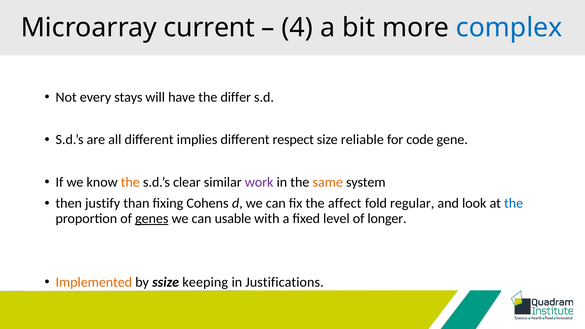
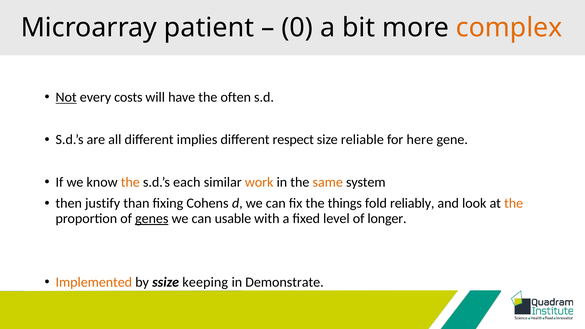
current: current -> patient
4: 4 -> 0
complex colour: blue -> orange
Not underline: none -> present
stays: stays -> costs
differ: differ -> often
code: code -> here
clear: clear -> each
work colour: purple -> orange
affect: affect -> things
regular: regular -> reliably
the at (514, 203) colour: blue -> orange
Justifications: Justifications -> Demonstrate
